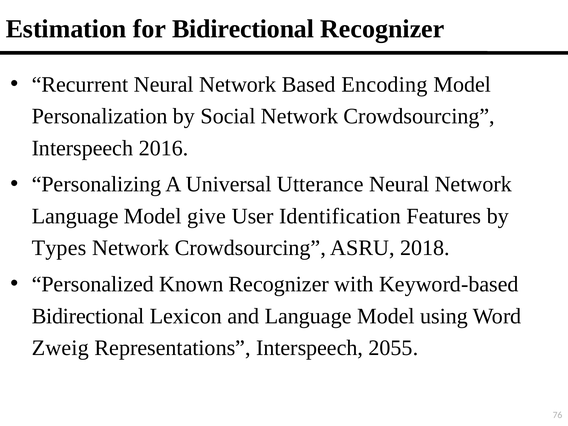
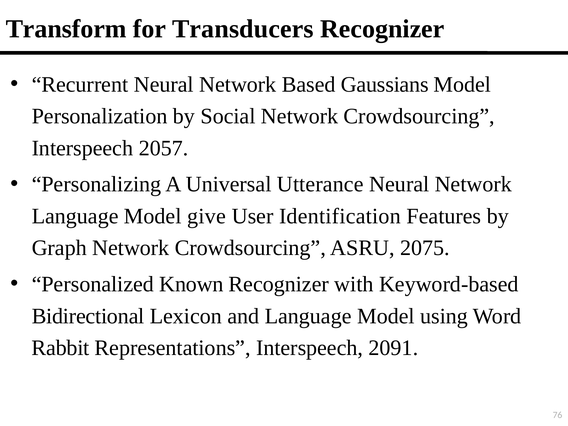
Estimation: Estimation -> Transform
for Bidirectional: Bidirectional -> Transducers
Encoding: Encoding -> Gaussians
2016: 2016 -> 2057
Types: Types -> Graph
2018: 2018 -> 2075
Zweig: Zweig -> Rabbit
2055: 2055 -> 2091
